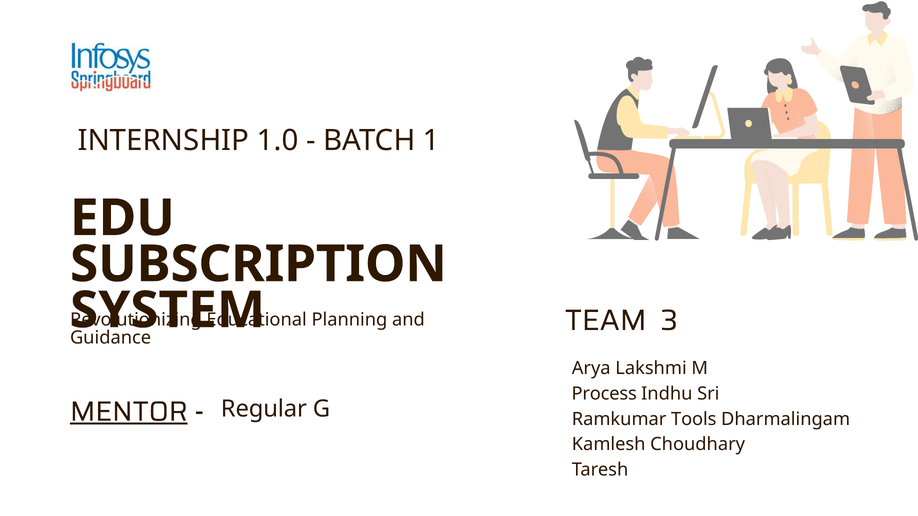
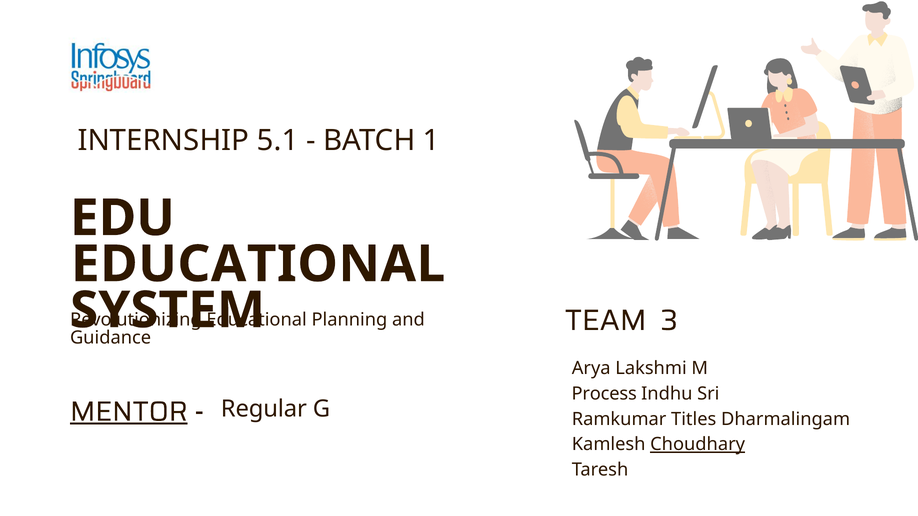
1.0: 1.0 -> 5.1
SUBSCRIPTION at (258, 264): SUBSCRIPTION -> EDUCATIONAL
Tools: Tools -> Titles
Choudhary underline: none -> present
